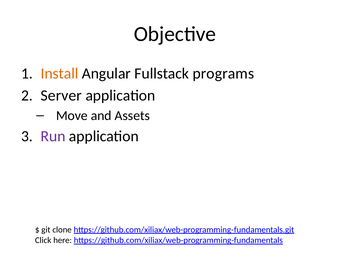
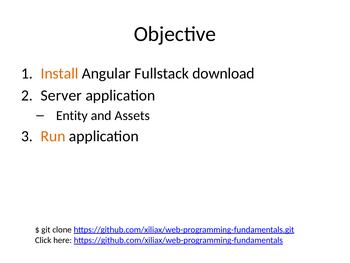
programs: programs -> download
Move: Move -> Entity
Run colour: purple -> orange
